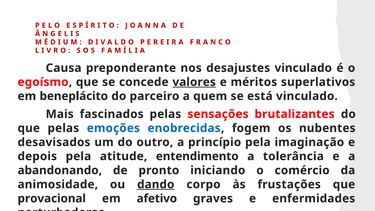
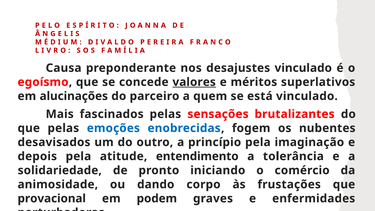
beneplácito: beneplácito -> alucinações
abandonando: abandonando -> solidariedade
dando underline: present -> none
afetivo: afetivo -> podem
